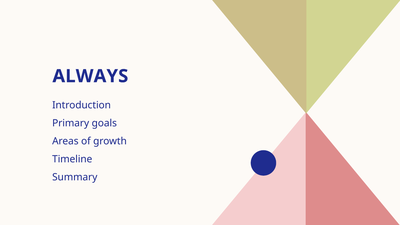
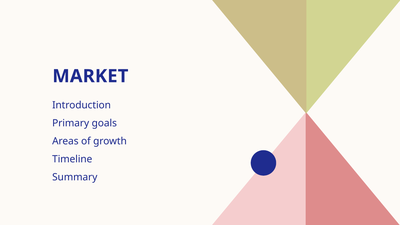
ALWAYS: ALWAYS -> MARKET
